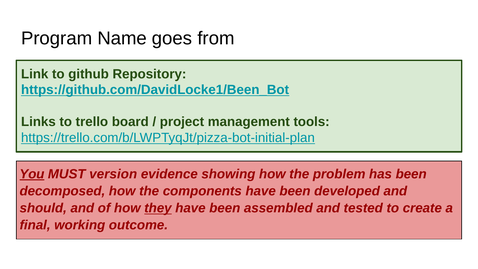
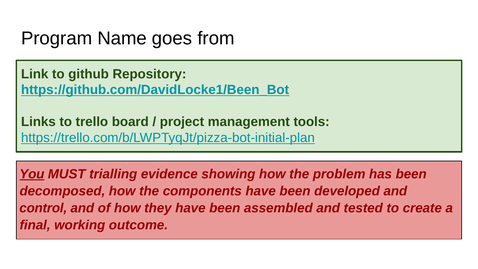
version: version -> trialling
should: should -> control
they underline: present -> none
